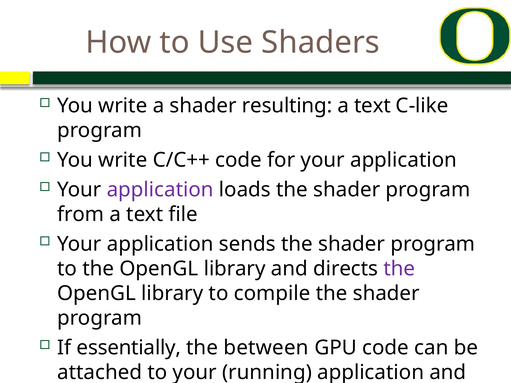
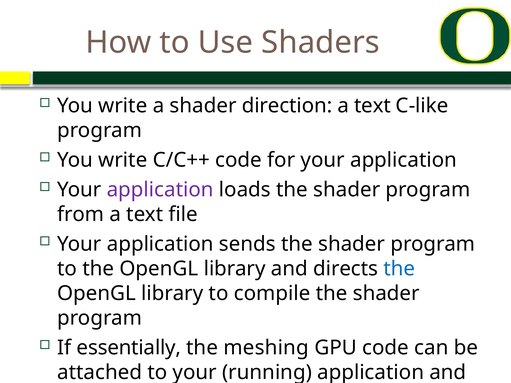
resulting: resulting -> direction
the at (399, 269) colour: purple -> blue
between: between -> meshing
